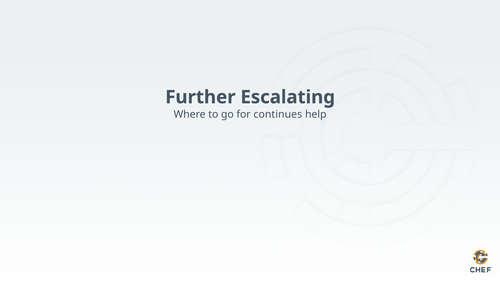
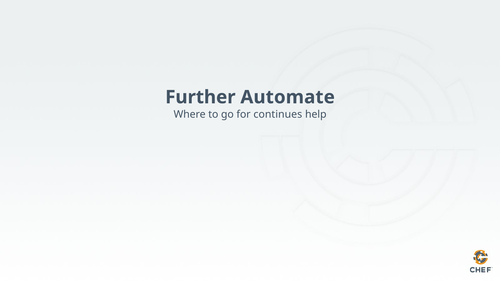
Escalating: Escalating -> Automate
